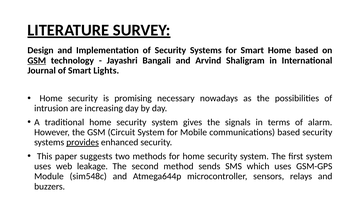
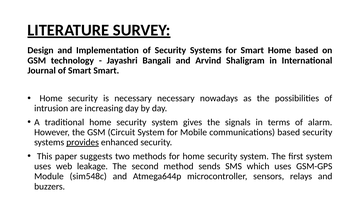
GSM at (37, 61) underline: present -> none
Smart Lights: Lights -> Smart
is promising: promising -> necessary
